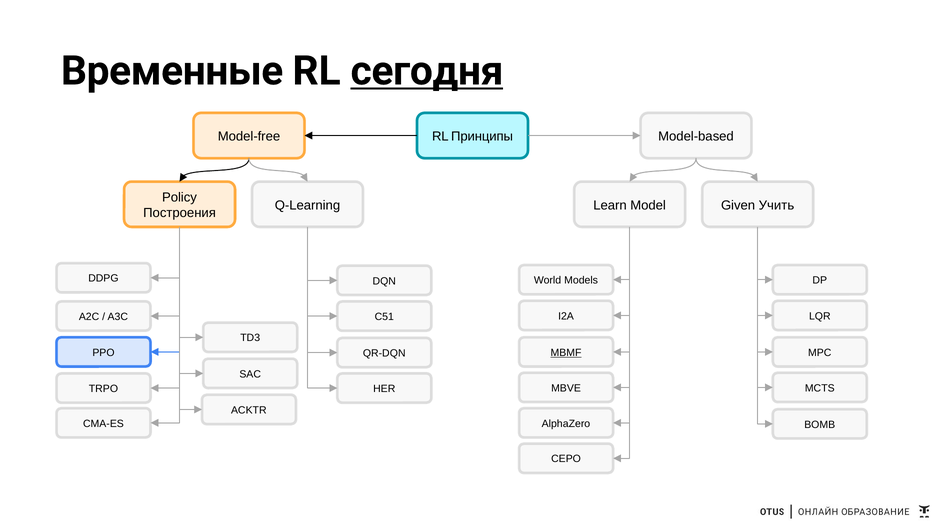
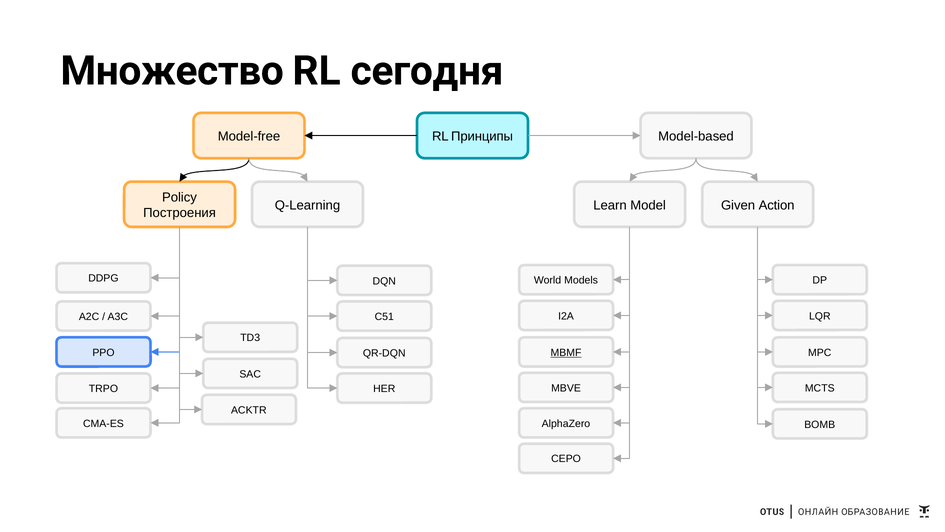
Временные: Временные -> Множество
сегодня underline: present -> none
Учить: Учить -> Action
